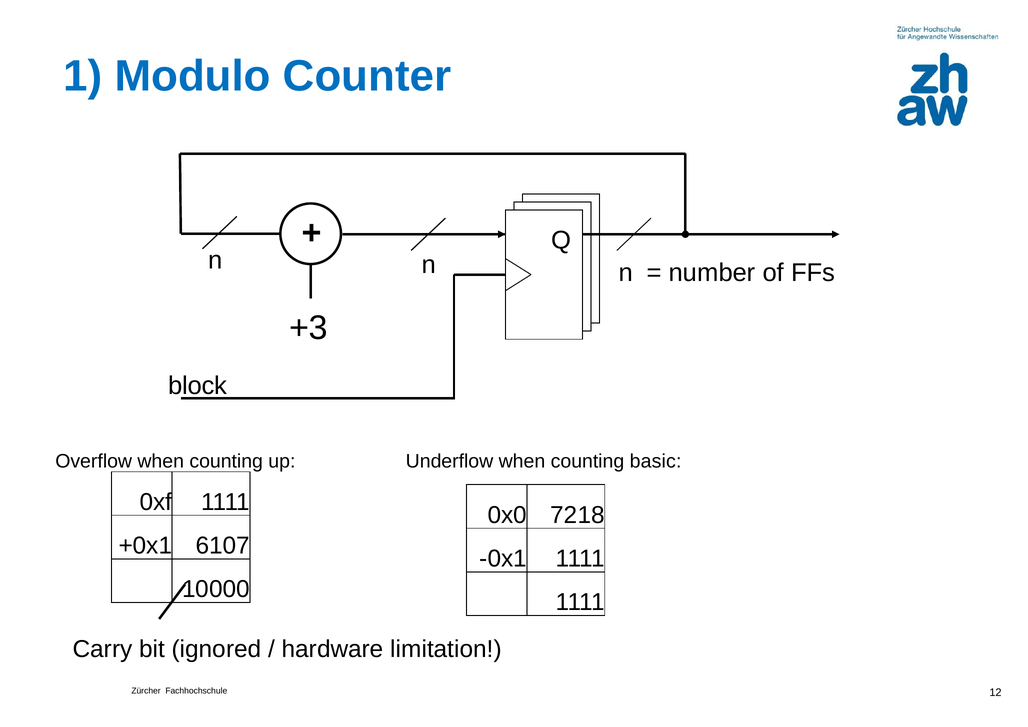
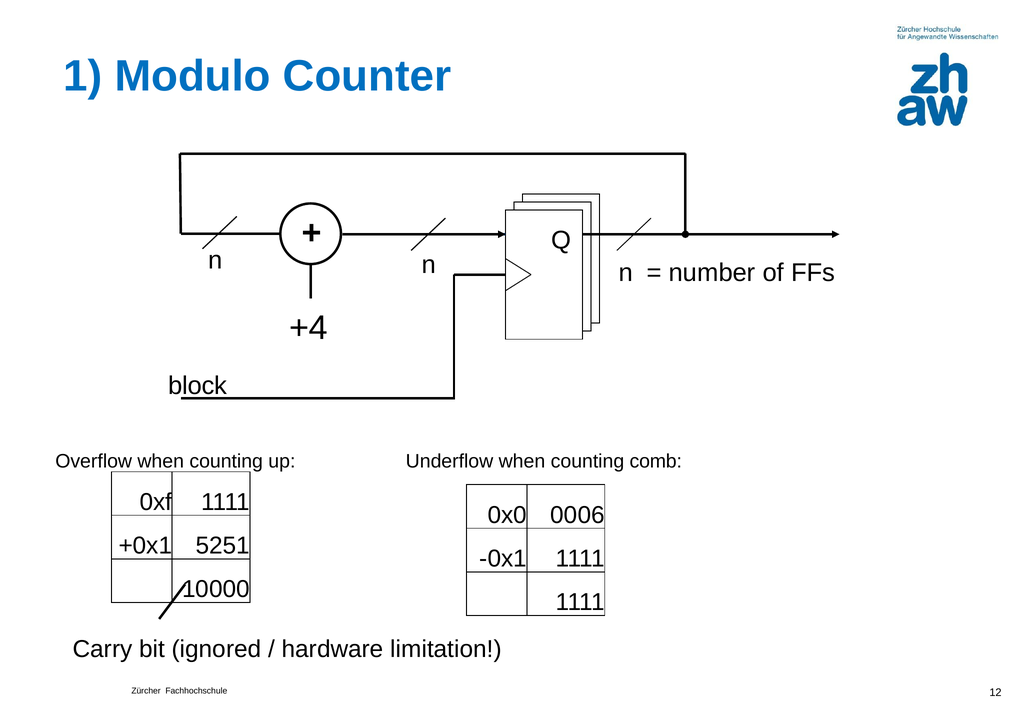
+3: +3 -> +4
basic: basic -> comb
7218: 7218 -> 0006
6107: 6107 -> 5251
